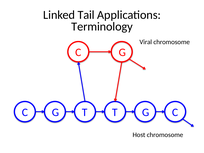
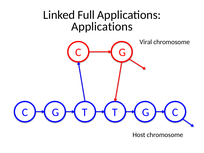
Tail: Tail -> Full
Terminology at (102, 27): Terminology -> Applications
